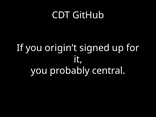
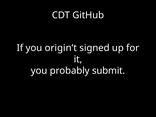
central: central -> submit
